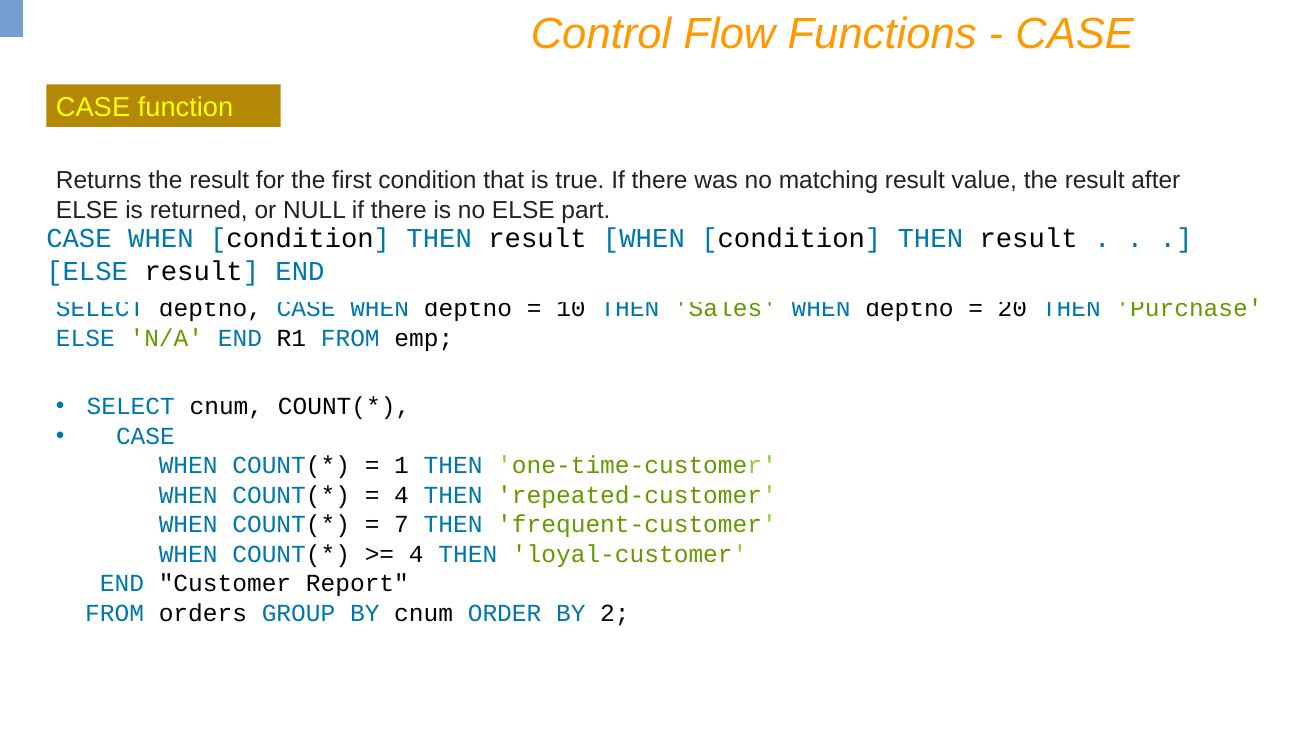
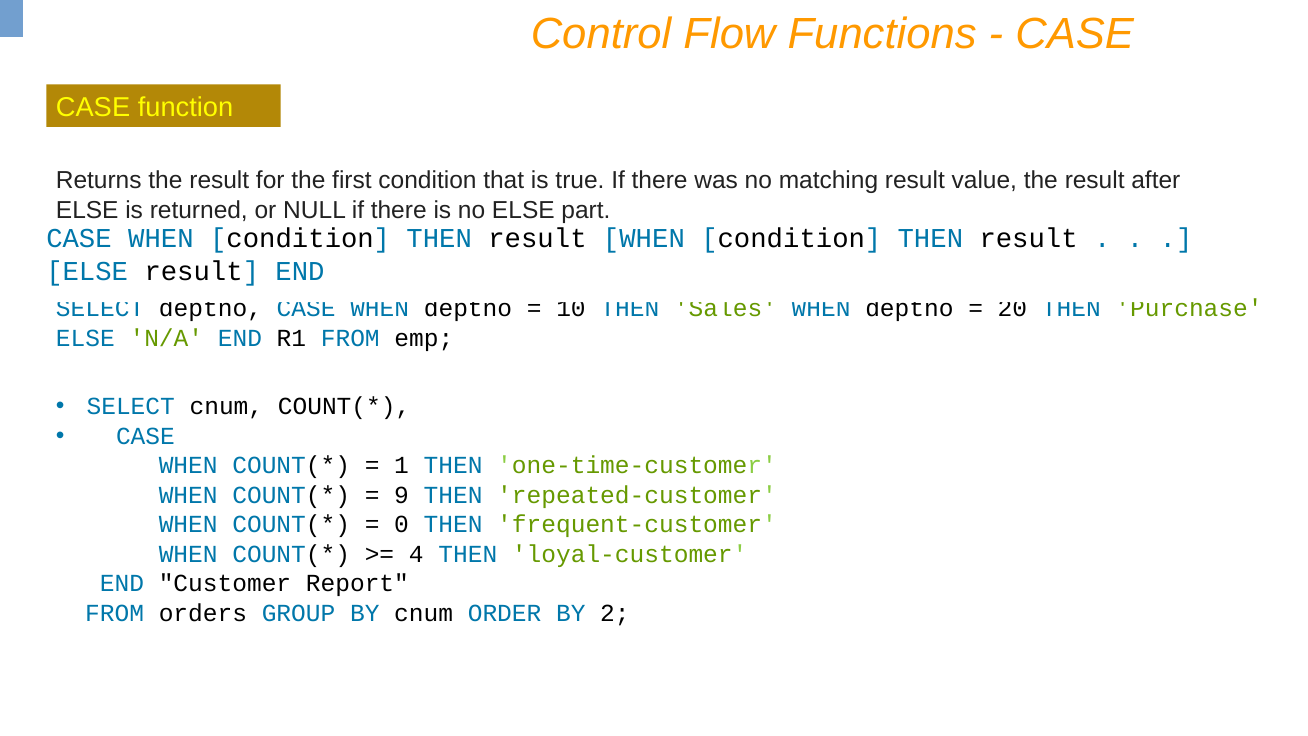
4 at (402, 495): 4 -> 9
7: 7 -> 0
